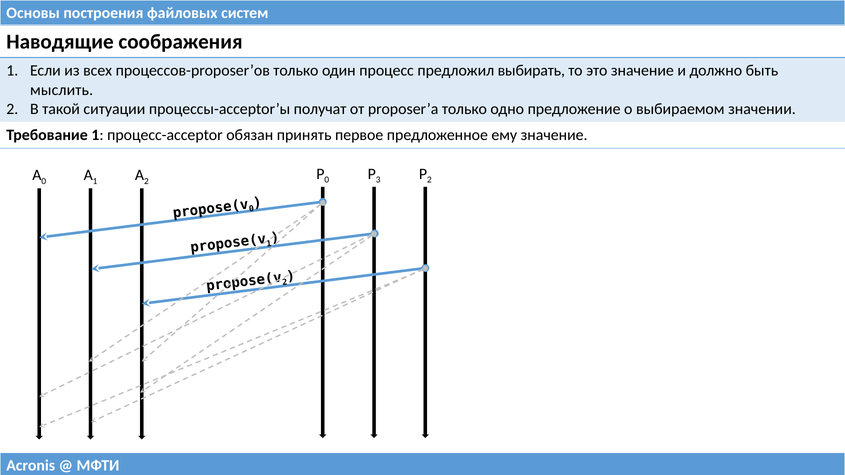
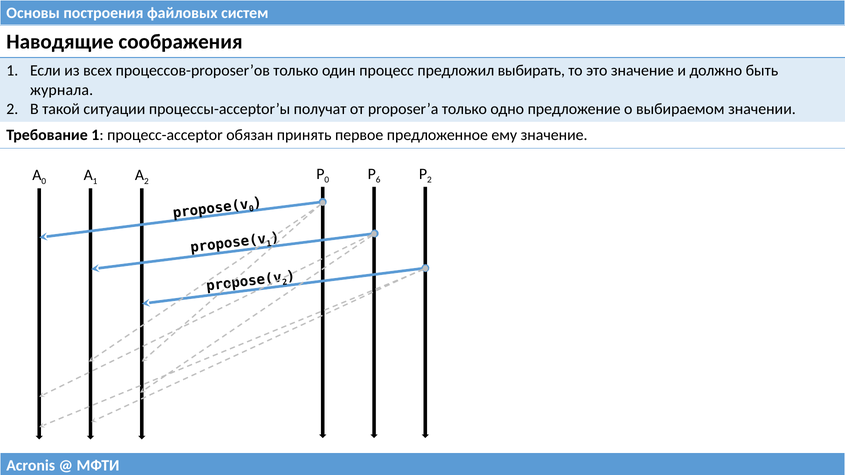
мыслить: мыслить -> журнала
3: 3 -> 6
